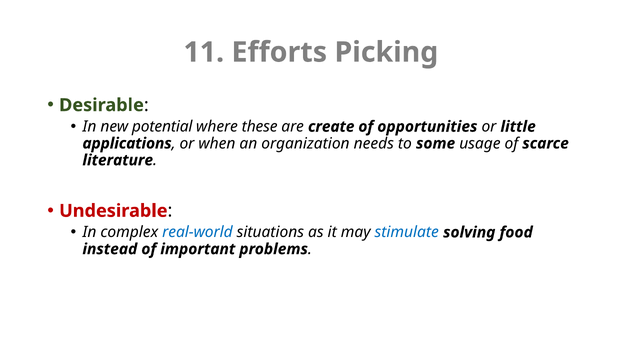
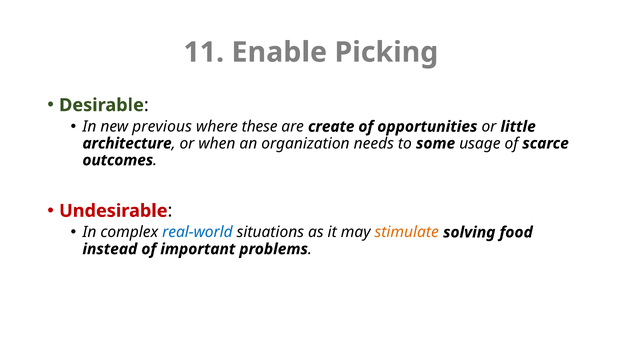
Efforts: Efforts -> Enable
potential: potential -> previous
applications: applications -> architecture
literature: literature -> outcomes
stimulate colour: blue -> orange
